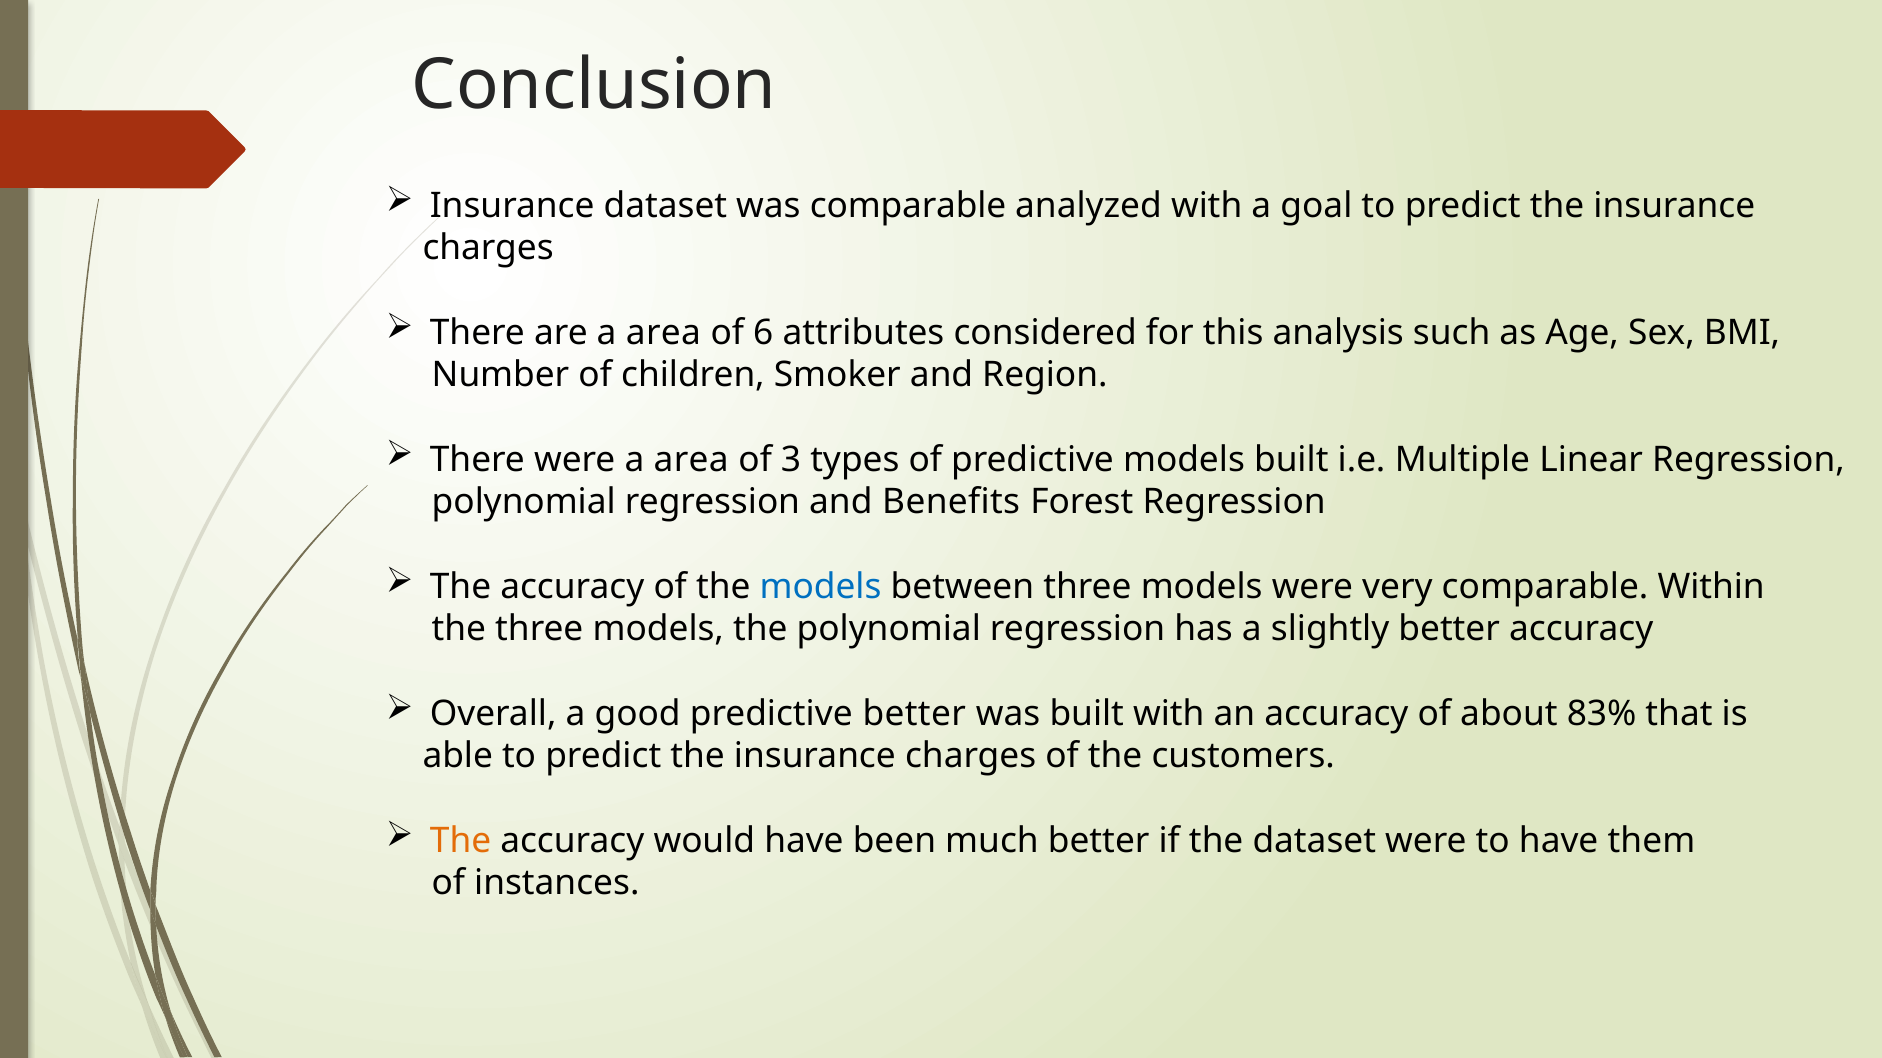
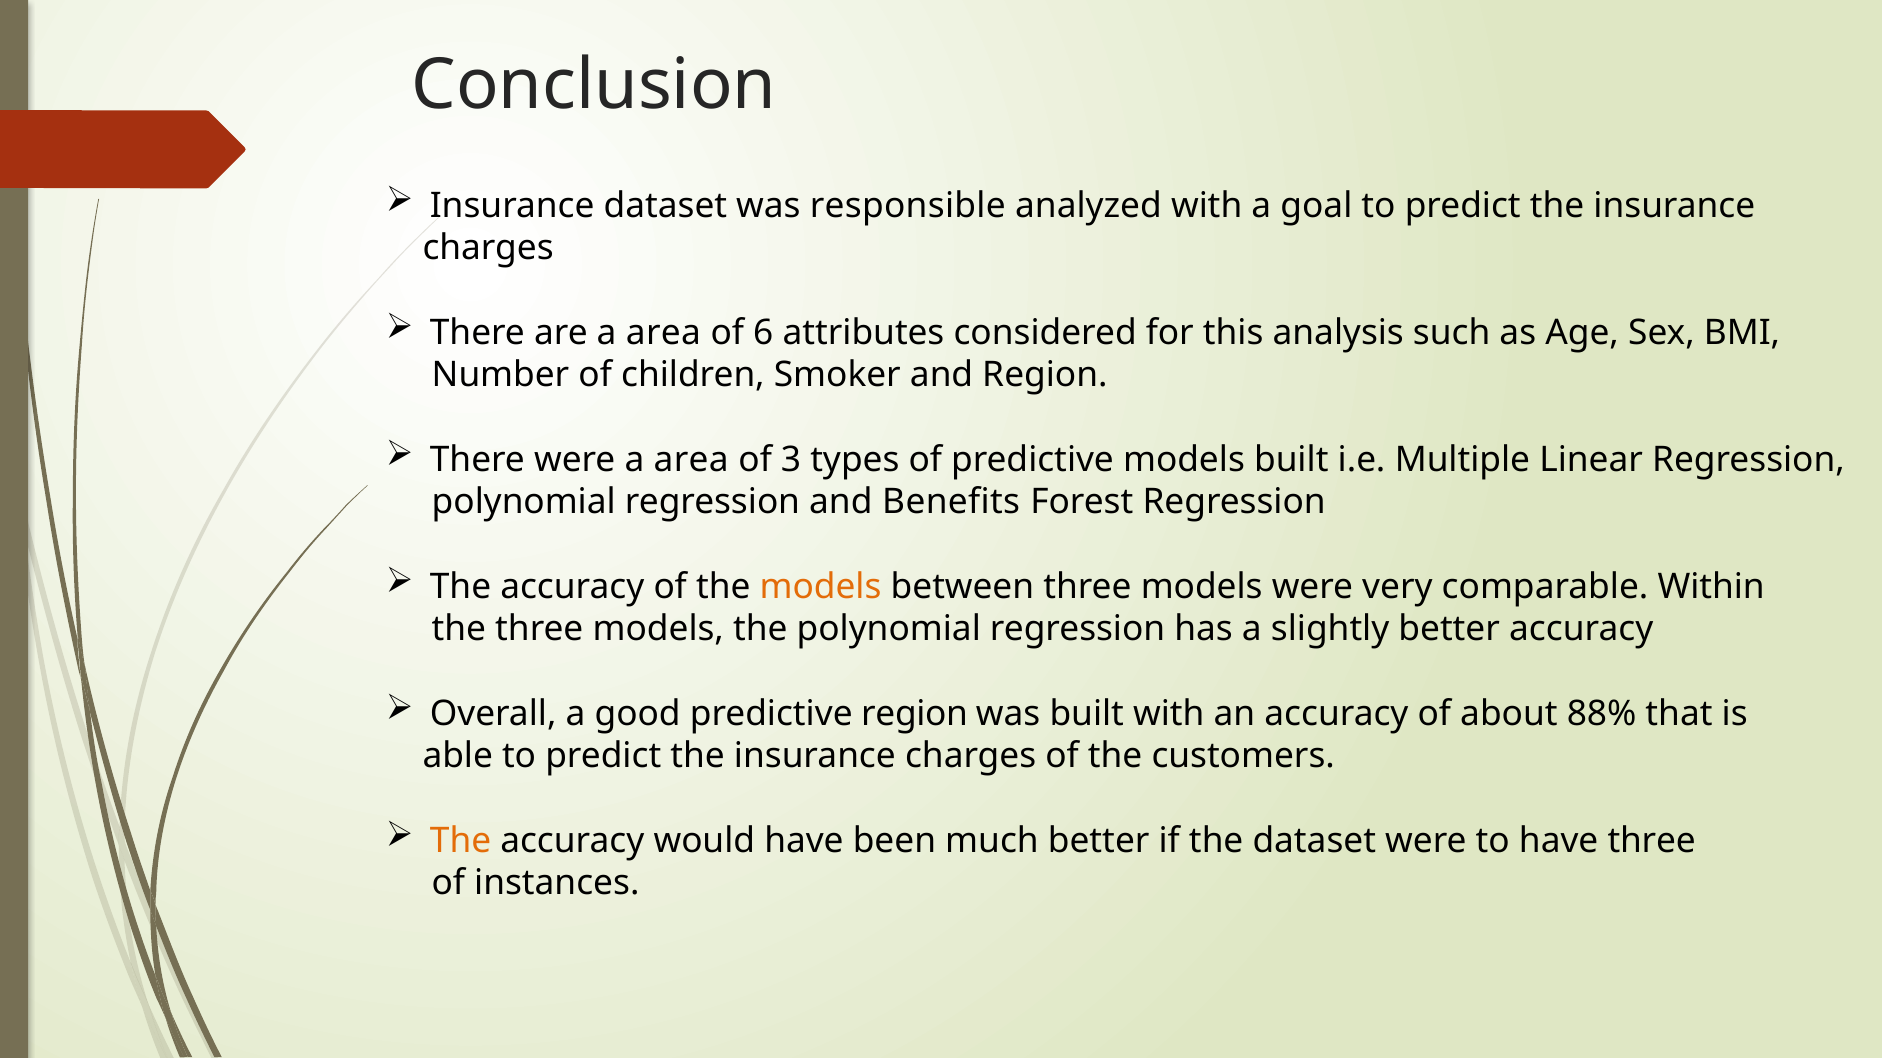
was comparable: comparable -> responsible
models at (821, 587) colour: blue -> orange
predictive better: better -> region
83%: 83% -> 88%
have them: them -> three
